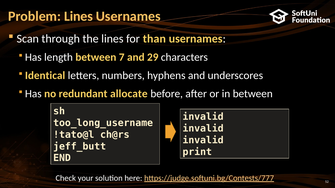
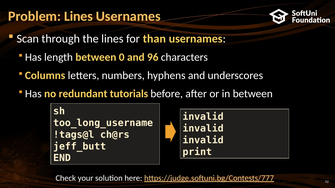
7: 7 -> 0
29: 29 -> 96
Identical: Identical -> Columns
allocate: allocate -> tutorials
!tato@l: !tato@l -> !tags@l
